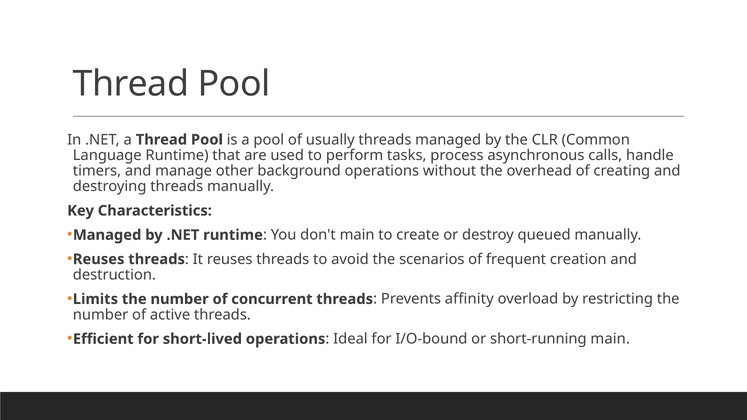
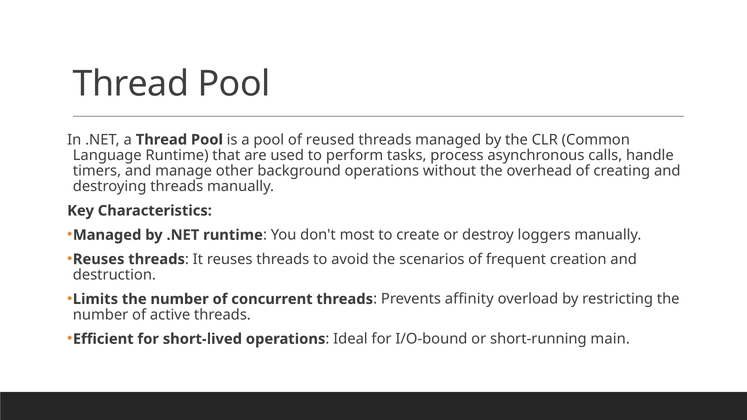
usually: usually -> reused
don't main: main -> most
queued: queued -> loggers
